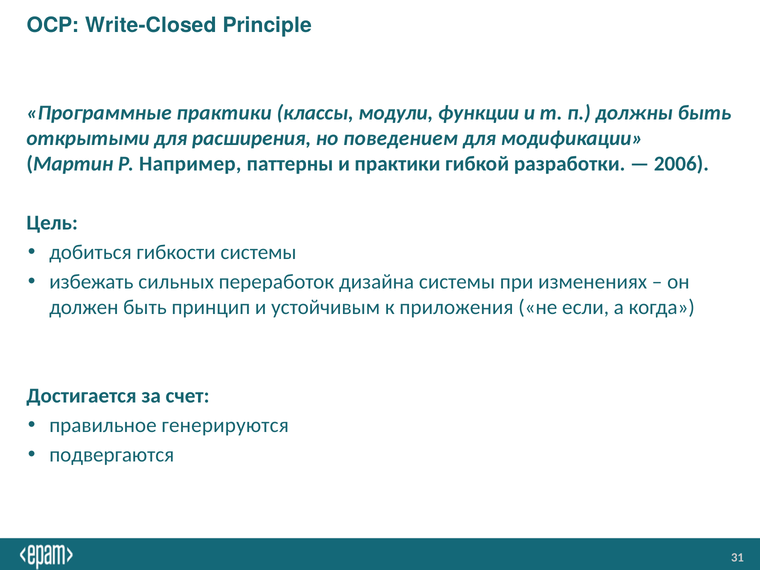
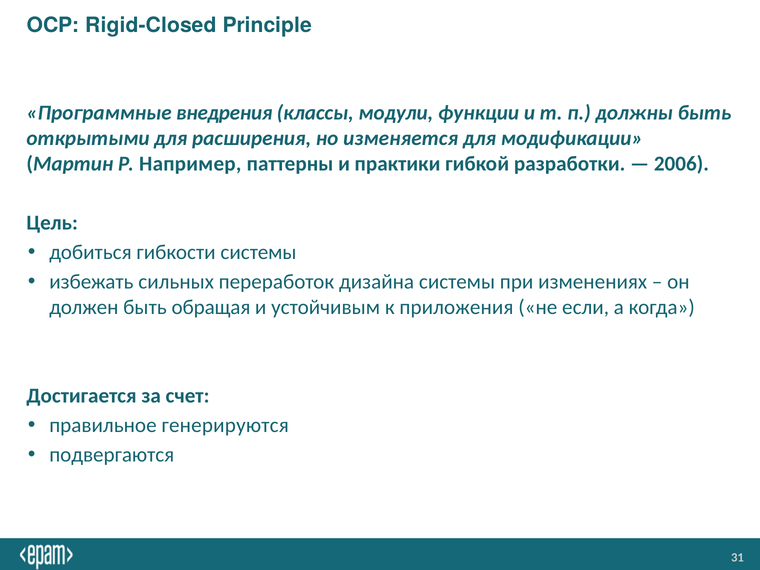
Write-Closed: Write-Closed -> Rigid-Closed
Программные практики: практики -> внедрения
поведением: поведением -> изменяется
принцип: принцип -> обращая
